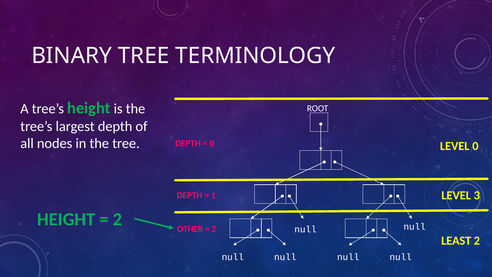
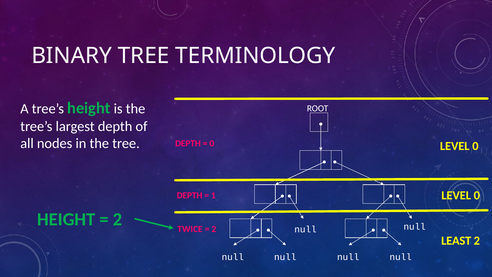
3 at (477, 195): 3 -> 0
OTHER: OTHER -> TWICE
